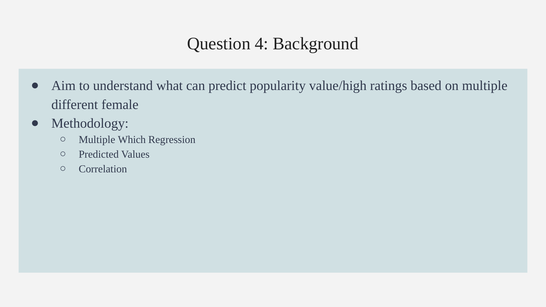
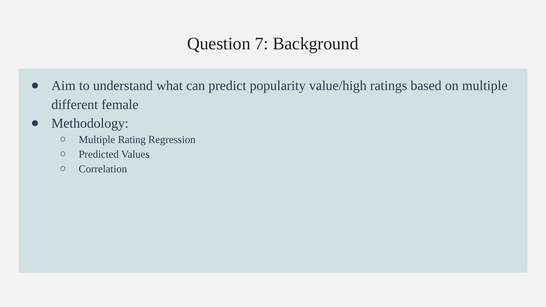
4: 4 -> 7
Which: Which -> Rating
